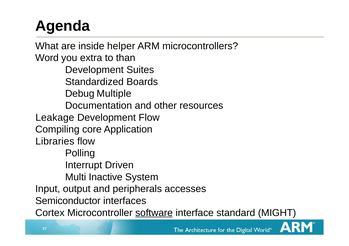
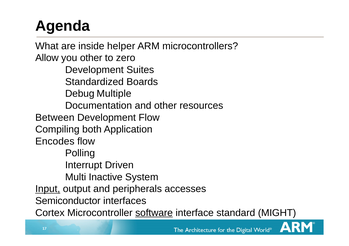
Word: Word -> Allow
you extra: extra -> other
than: than -> zero
Leakage: Leakage -> Between
core: core -> both
Libraries: Libraries -> Encodes
Input underline: none -> present
